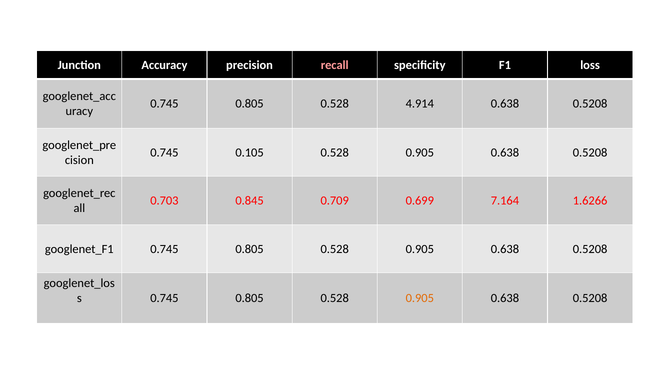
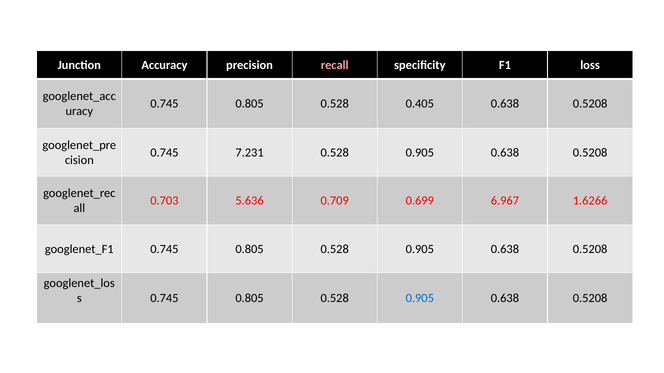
4.914: 4.914 -> 0.405
0.105: 0.105 -> 7.231
0.845: 0.845 -> 5.636
7.164: 7.164 -> 6.967
0.905 at (420, 299) colour: orange -> blue
